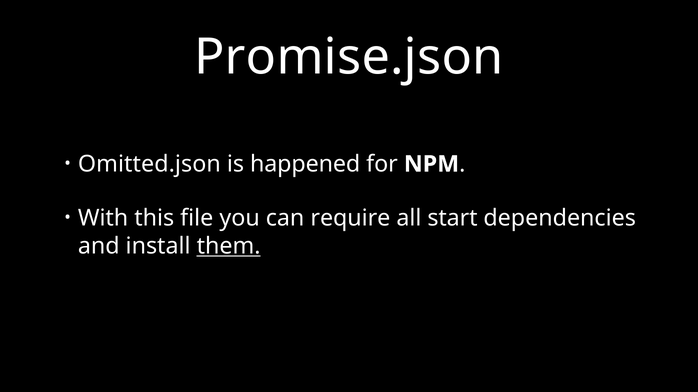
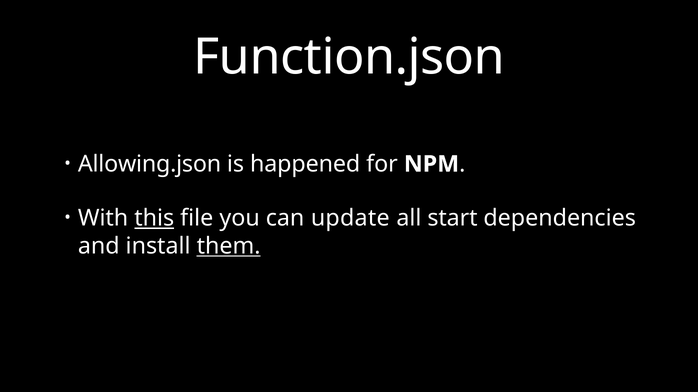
Promise.json: Promise.json -> Function.json
Omitted.json: Omitted.json -> Allowing.json
this underline: none -> present
require: require -> update
